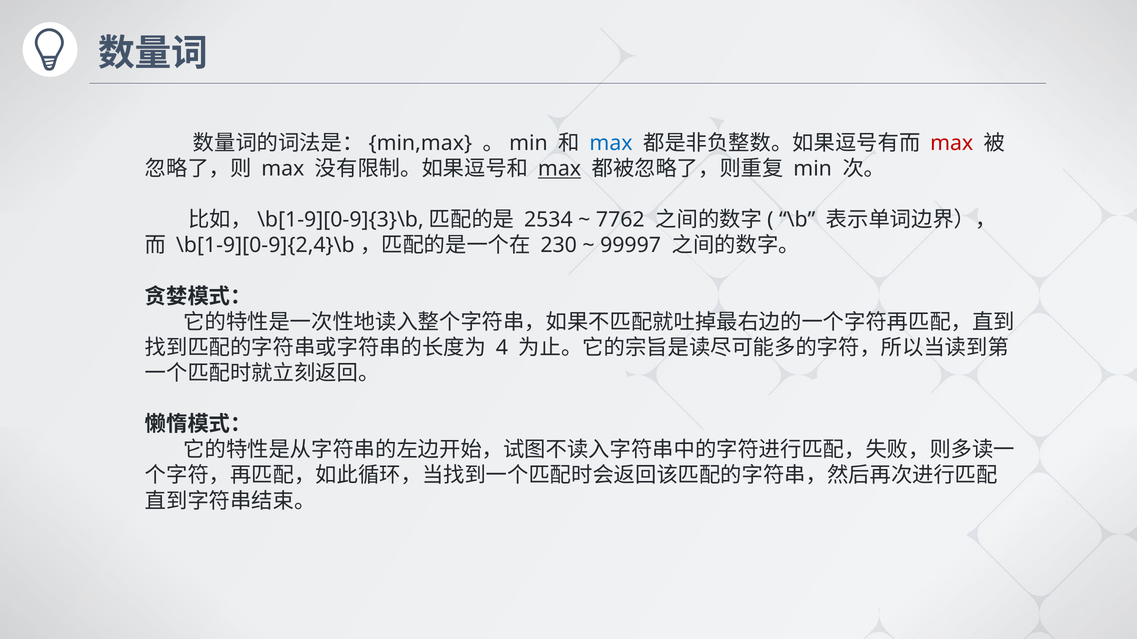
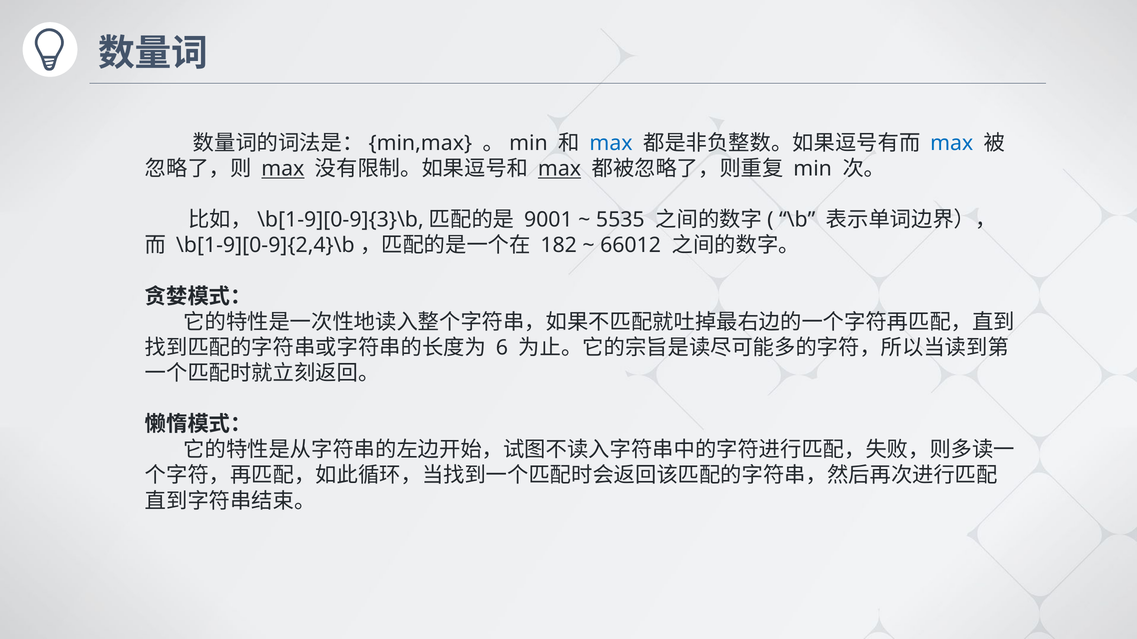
max at (952, 143) colour: red -> blue
max at (283, 169) underline: none -> present
2534: 2534 -> 9001
7762: 7762 -> 5535
230: 230 -> 182
99997: 99997 -> 66012
4: 4 -> 6
